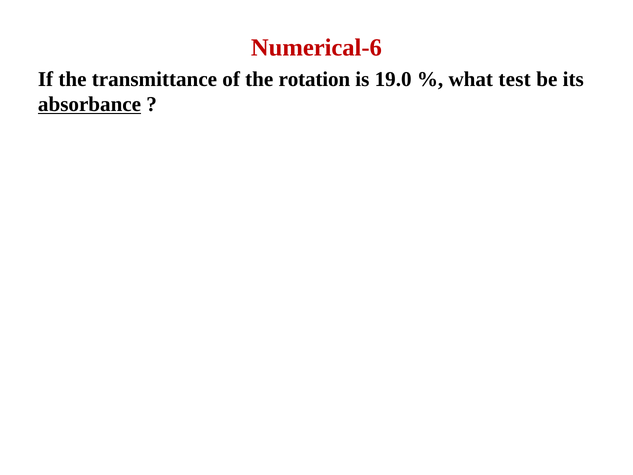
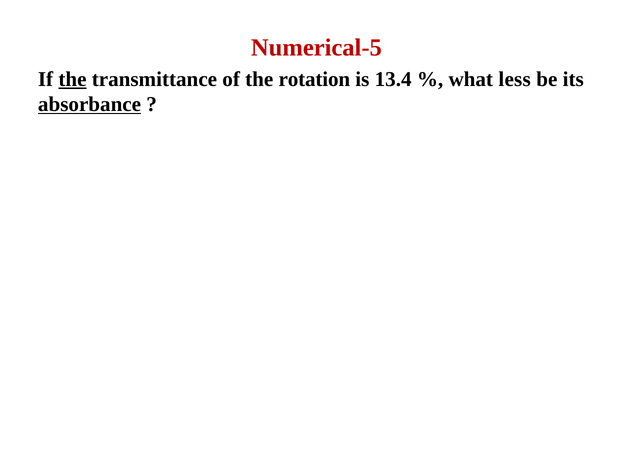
Numerical-6: Numerical-6 -> Numerical-5
the at (72, 79) underline: none -> present
19.0: 19.0 -> 13.4
test: test -> less
